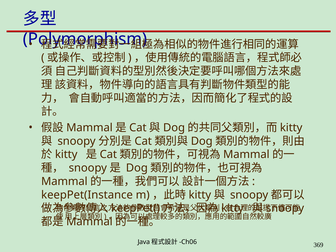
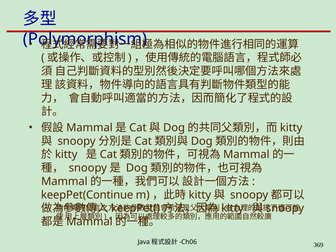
keepPet(Instance: keepPet(Instance -> keepPet(Continue
